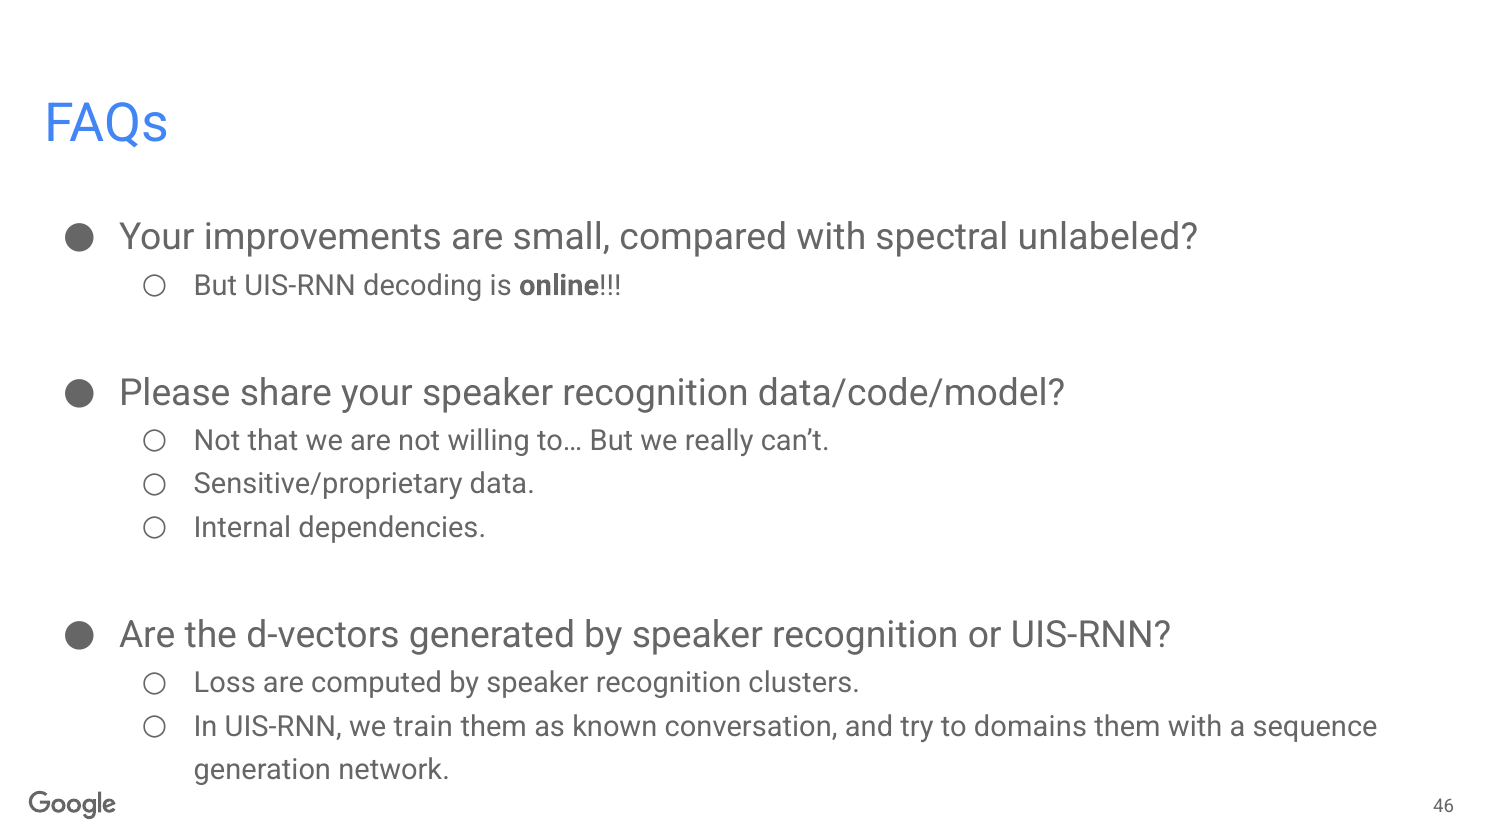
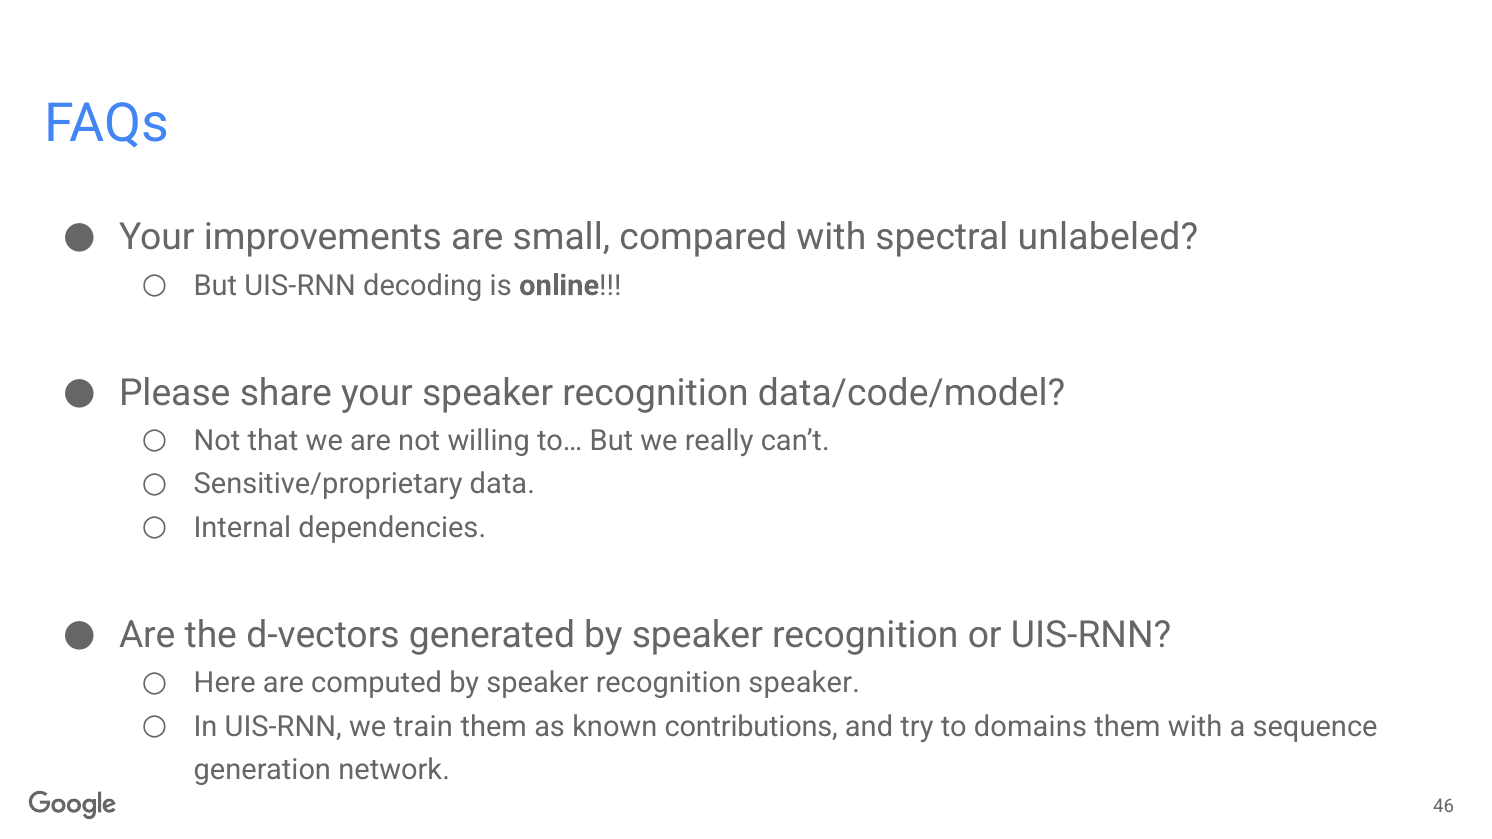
Loss: Loss -> Here
recognition clusters: clusters -> speaker
conversation: conversation -> contributions
